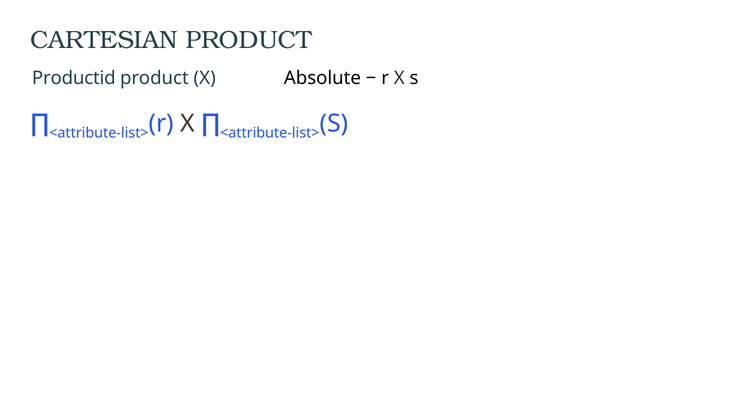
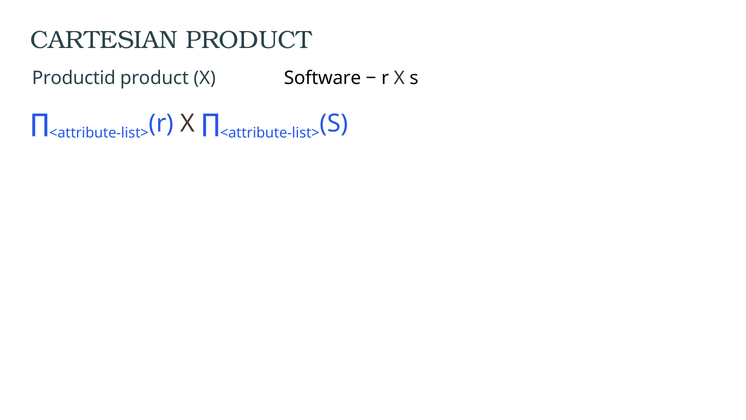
Absolute: Absolute -> Software
